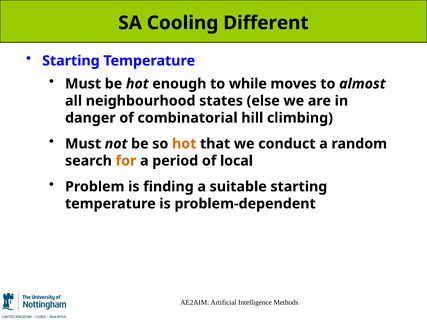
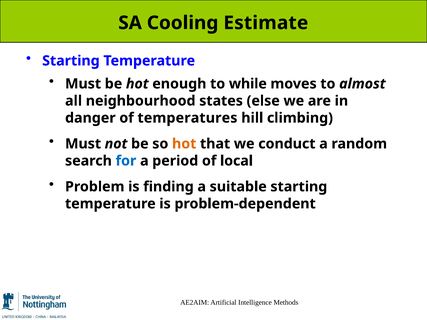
Different: Different -> Estimate
combinatorial: combinatorial -> temperatures
for colour: orange -> blue
